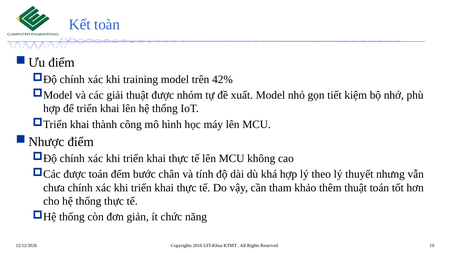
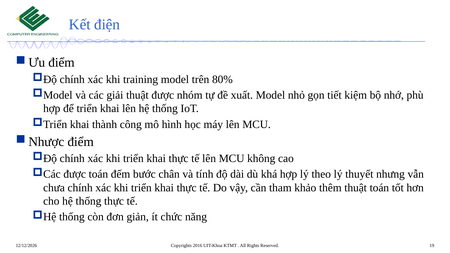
toàn: toàn -> điện
42%: 42% -> 80%
